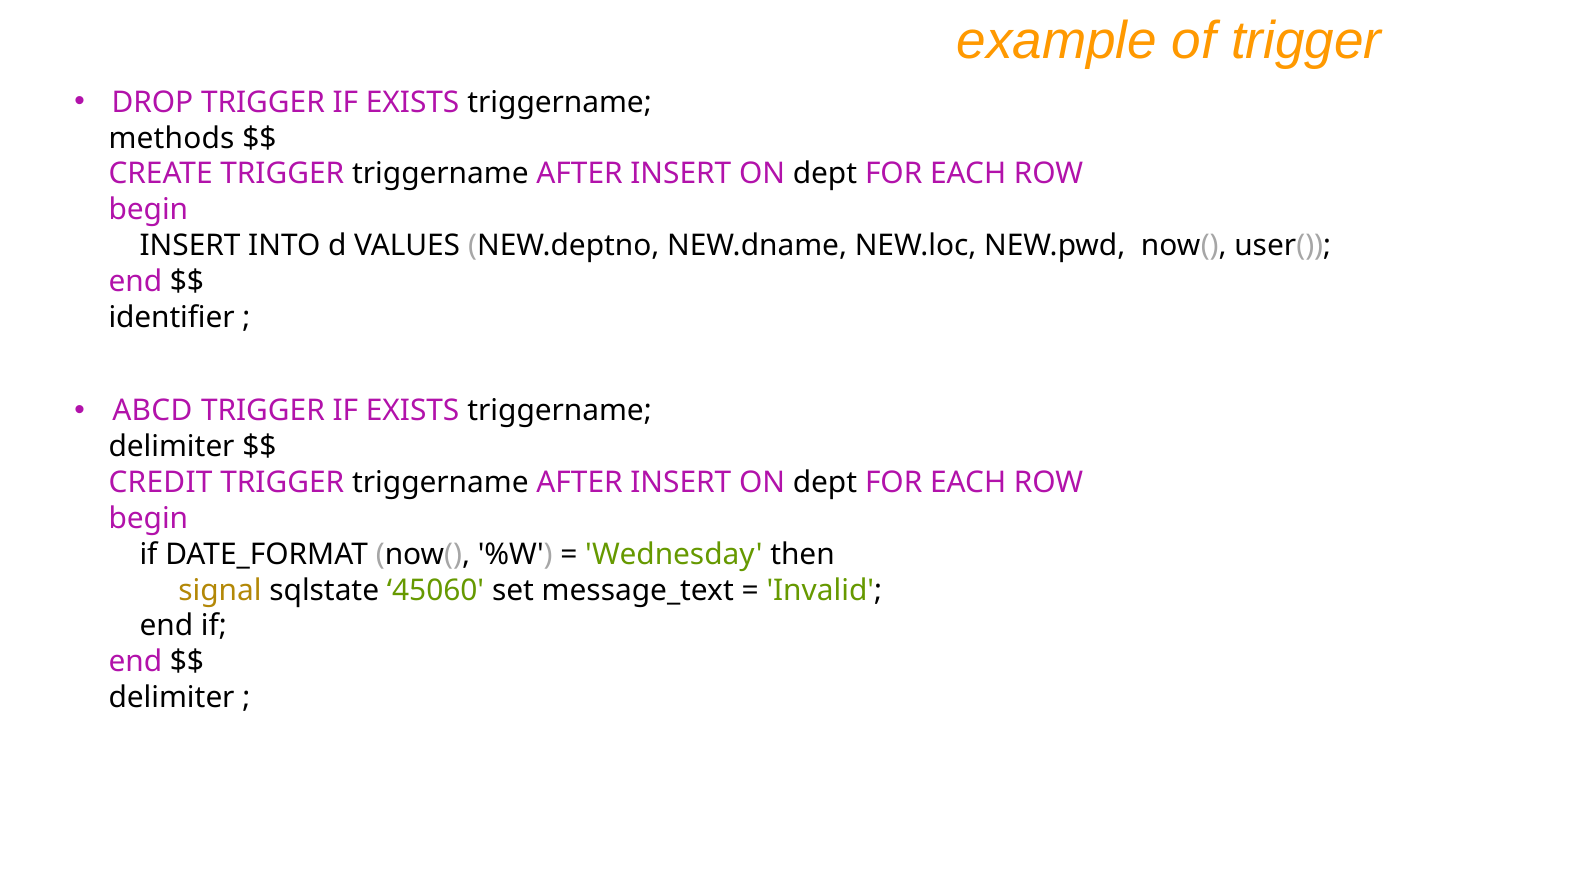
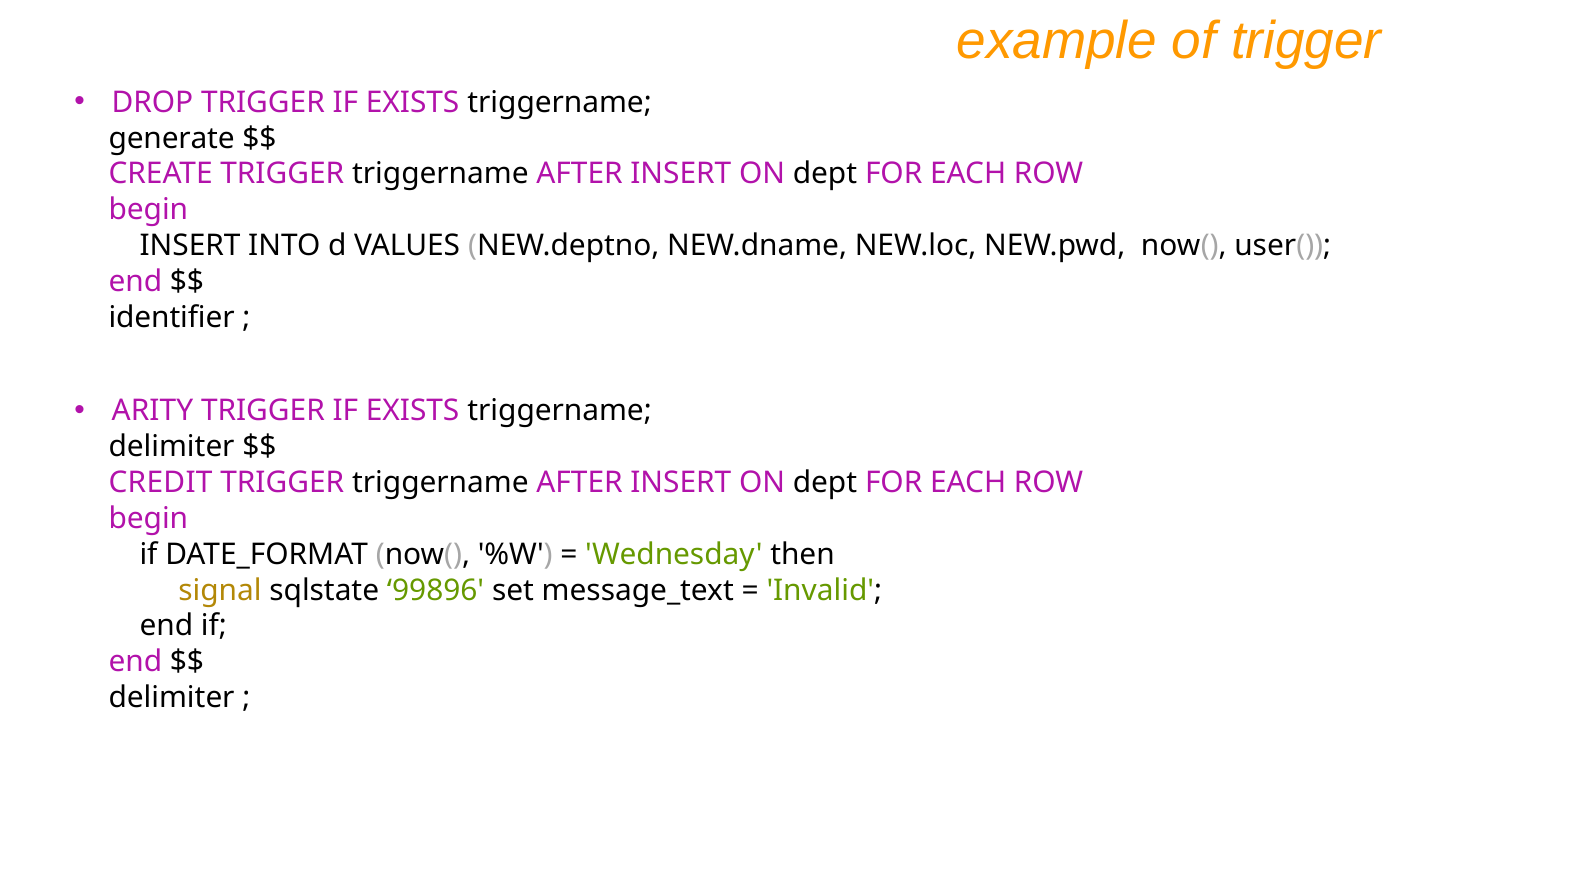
methods: methods -> generate
ABCD: ABCD -> ARITY
45060: 45060 -> 99896
